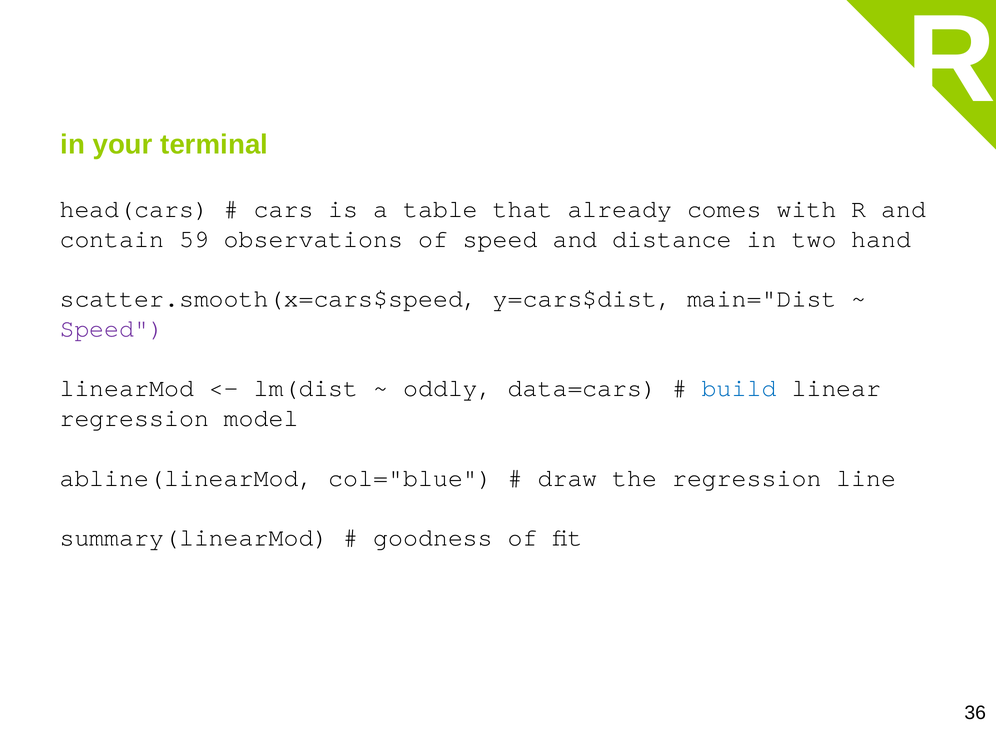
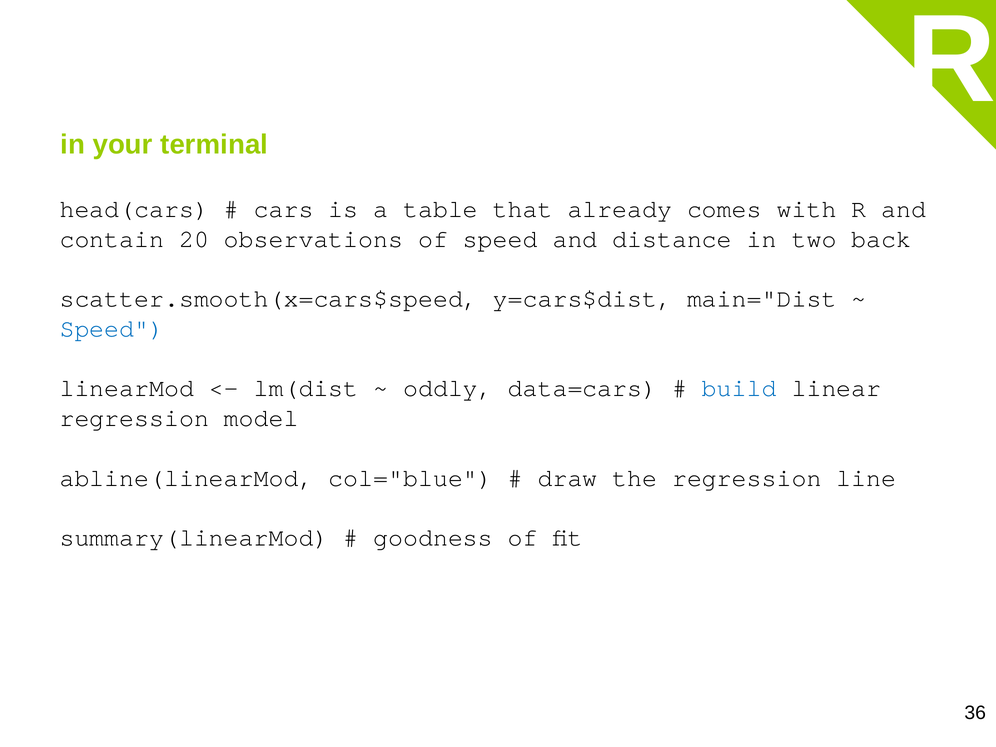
59: 59 -> 20
hand: hand -> back
Speed at (112, 329) colour: purple -> blue
